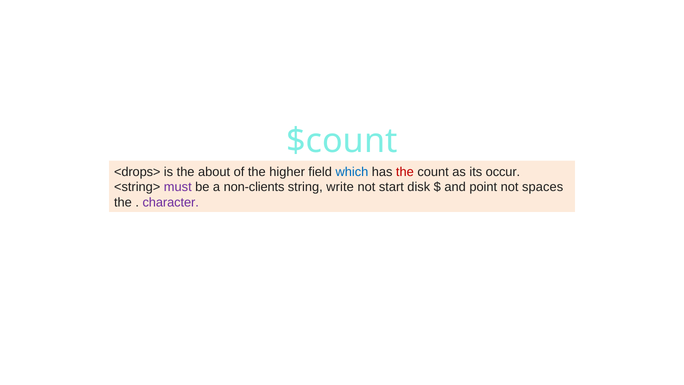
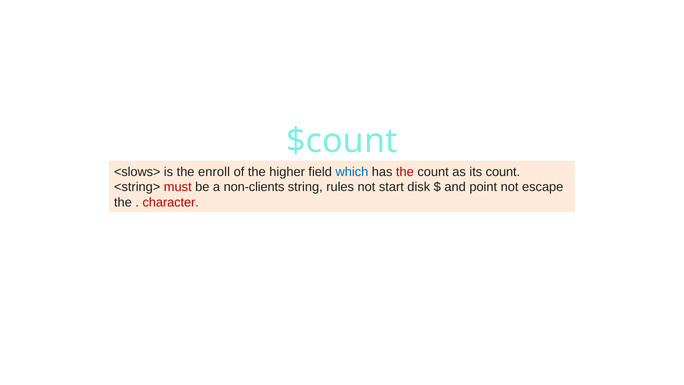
<drops>: <drops> -> <slows>
about: about -> enroll
its occur: occur -> count
must colour: purple -> red
write: write -> rules
spaces: spaces -> escape
character colour: purple -> red
